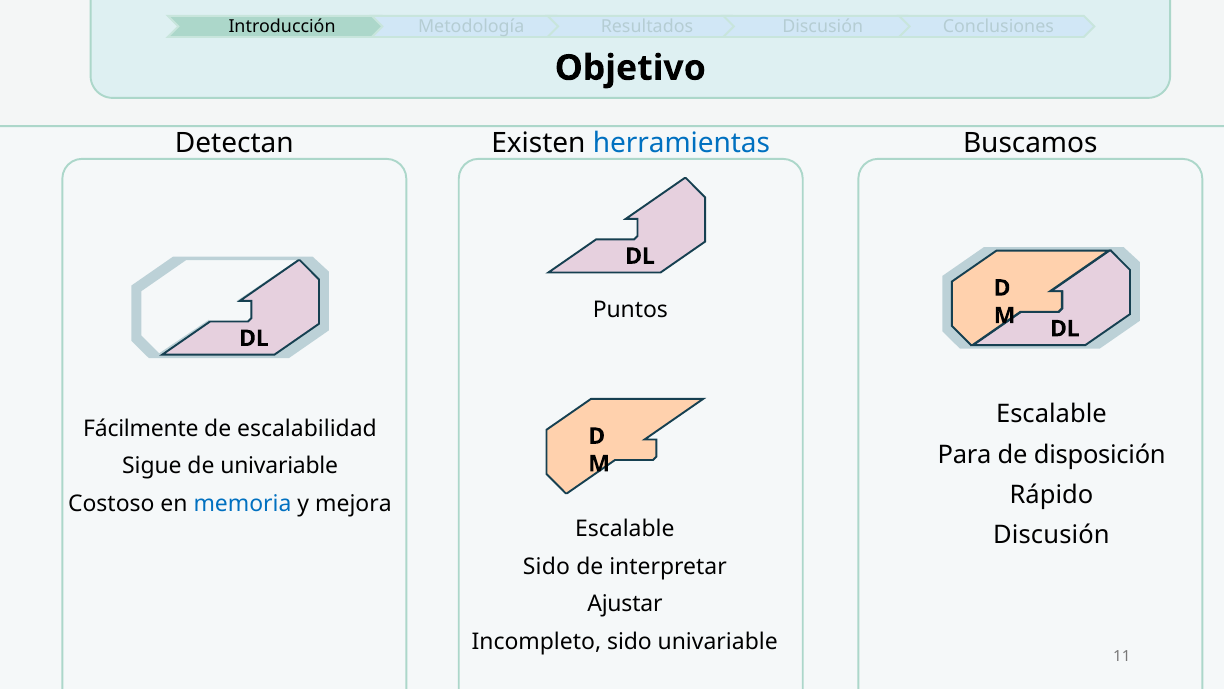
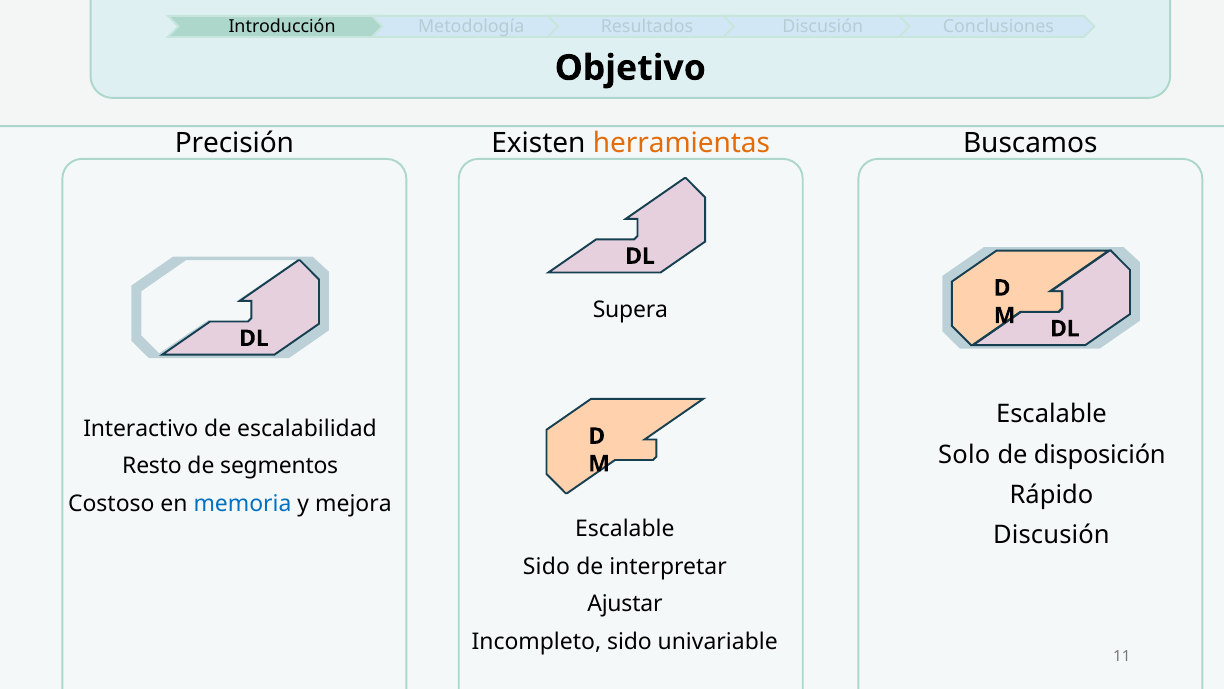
Detectan: Detectan -> Precisión
herramientas colour: blue -> orange
Puntos: Puntos -> Supera
Fácilmente: Fácilmente -> Interactivo
Para: Para -> Solo
Sigue: Sigue -> Resto
de univariable: univariable -> segmentos
